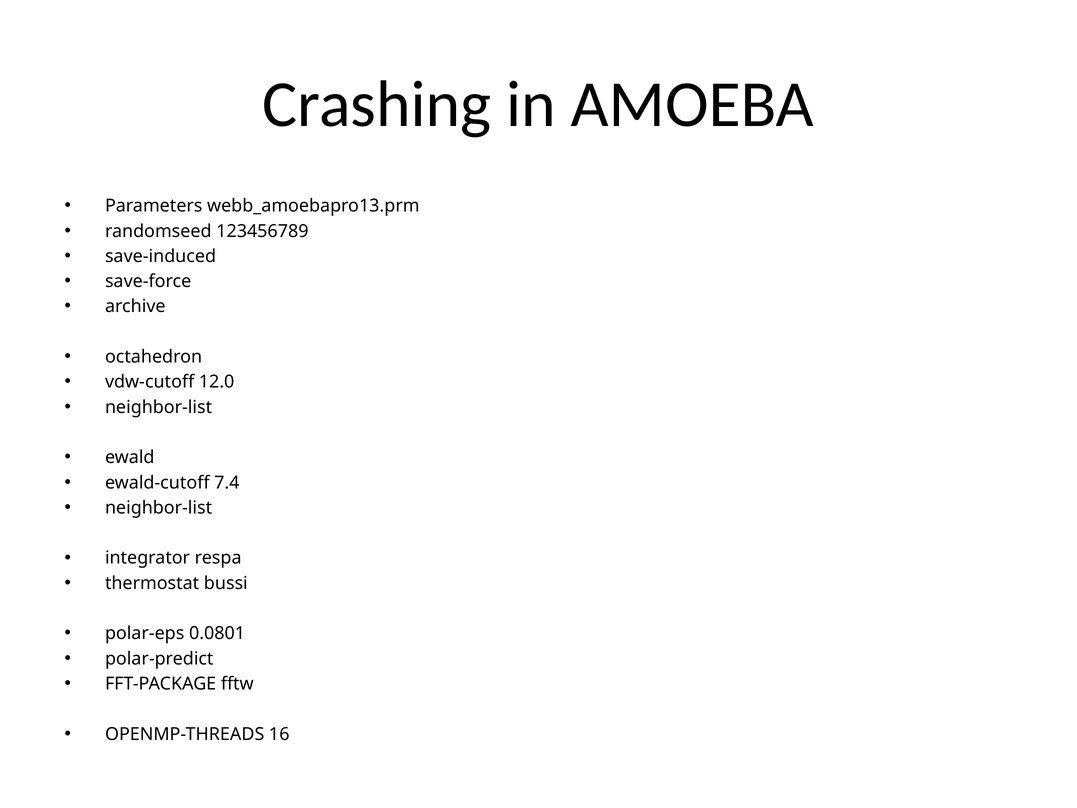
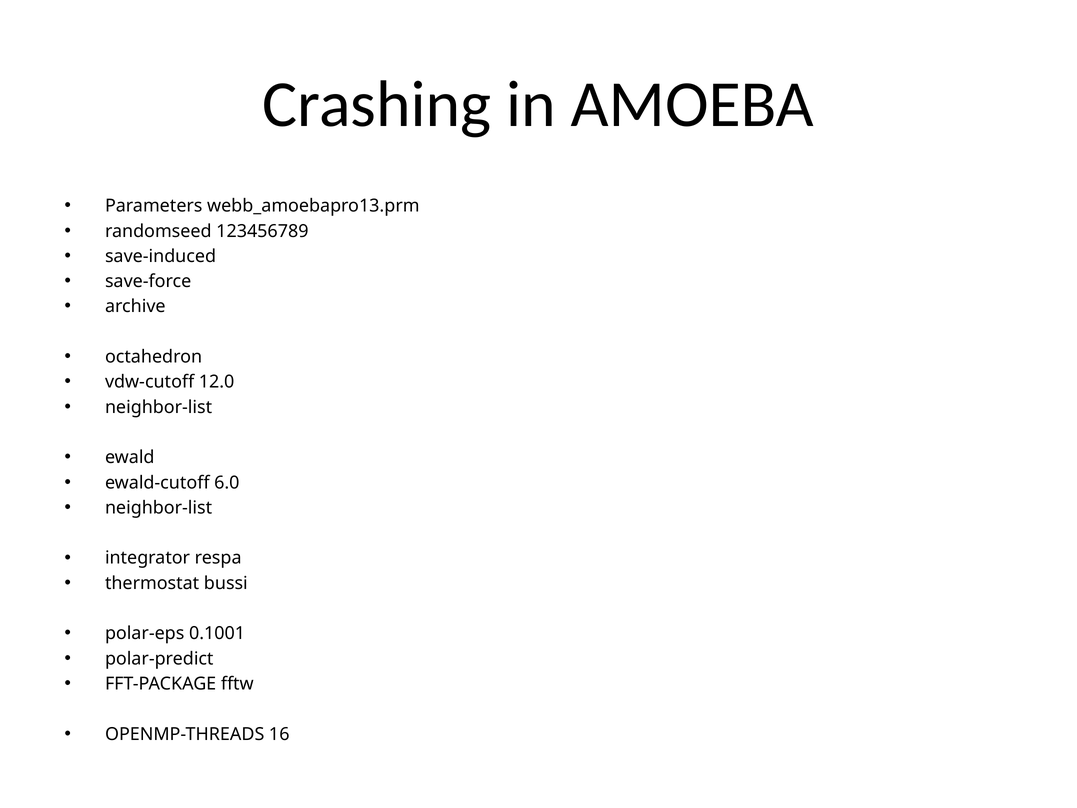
7.4: 7.4 -> 6.0
0.0801: 0.0801 -> 0.1001
